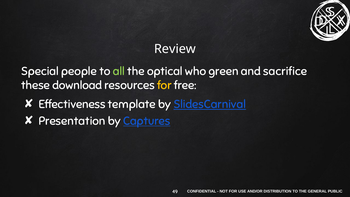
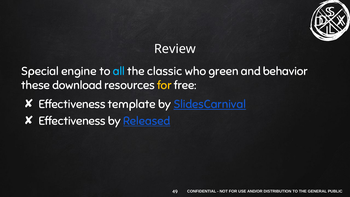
people: people -> engine
all colour: light green -> light blue
optical: optical -> classic
sacrifice: sacrifice -> behavior
Presentation at (72, 121): Presentation -> Effectiveness
Captures: Captures -> Released
